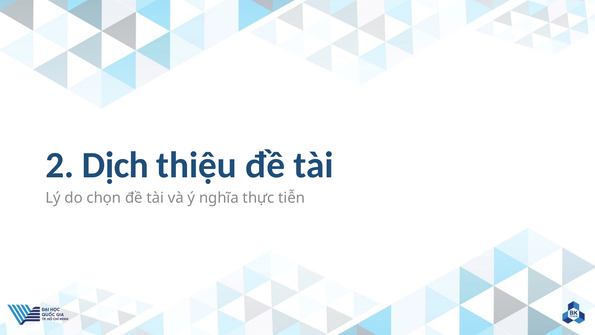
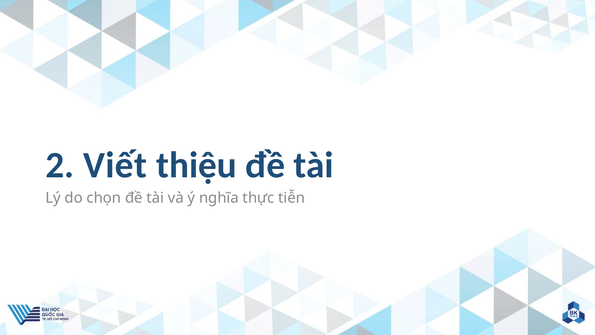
Dịch: Dịch -> Viết
